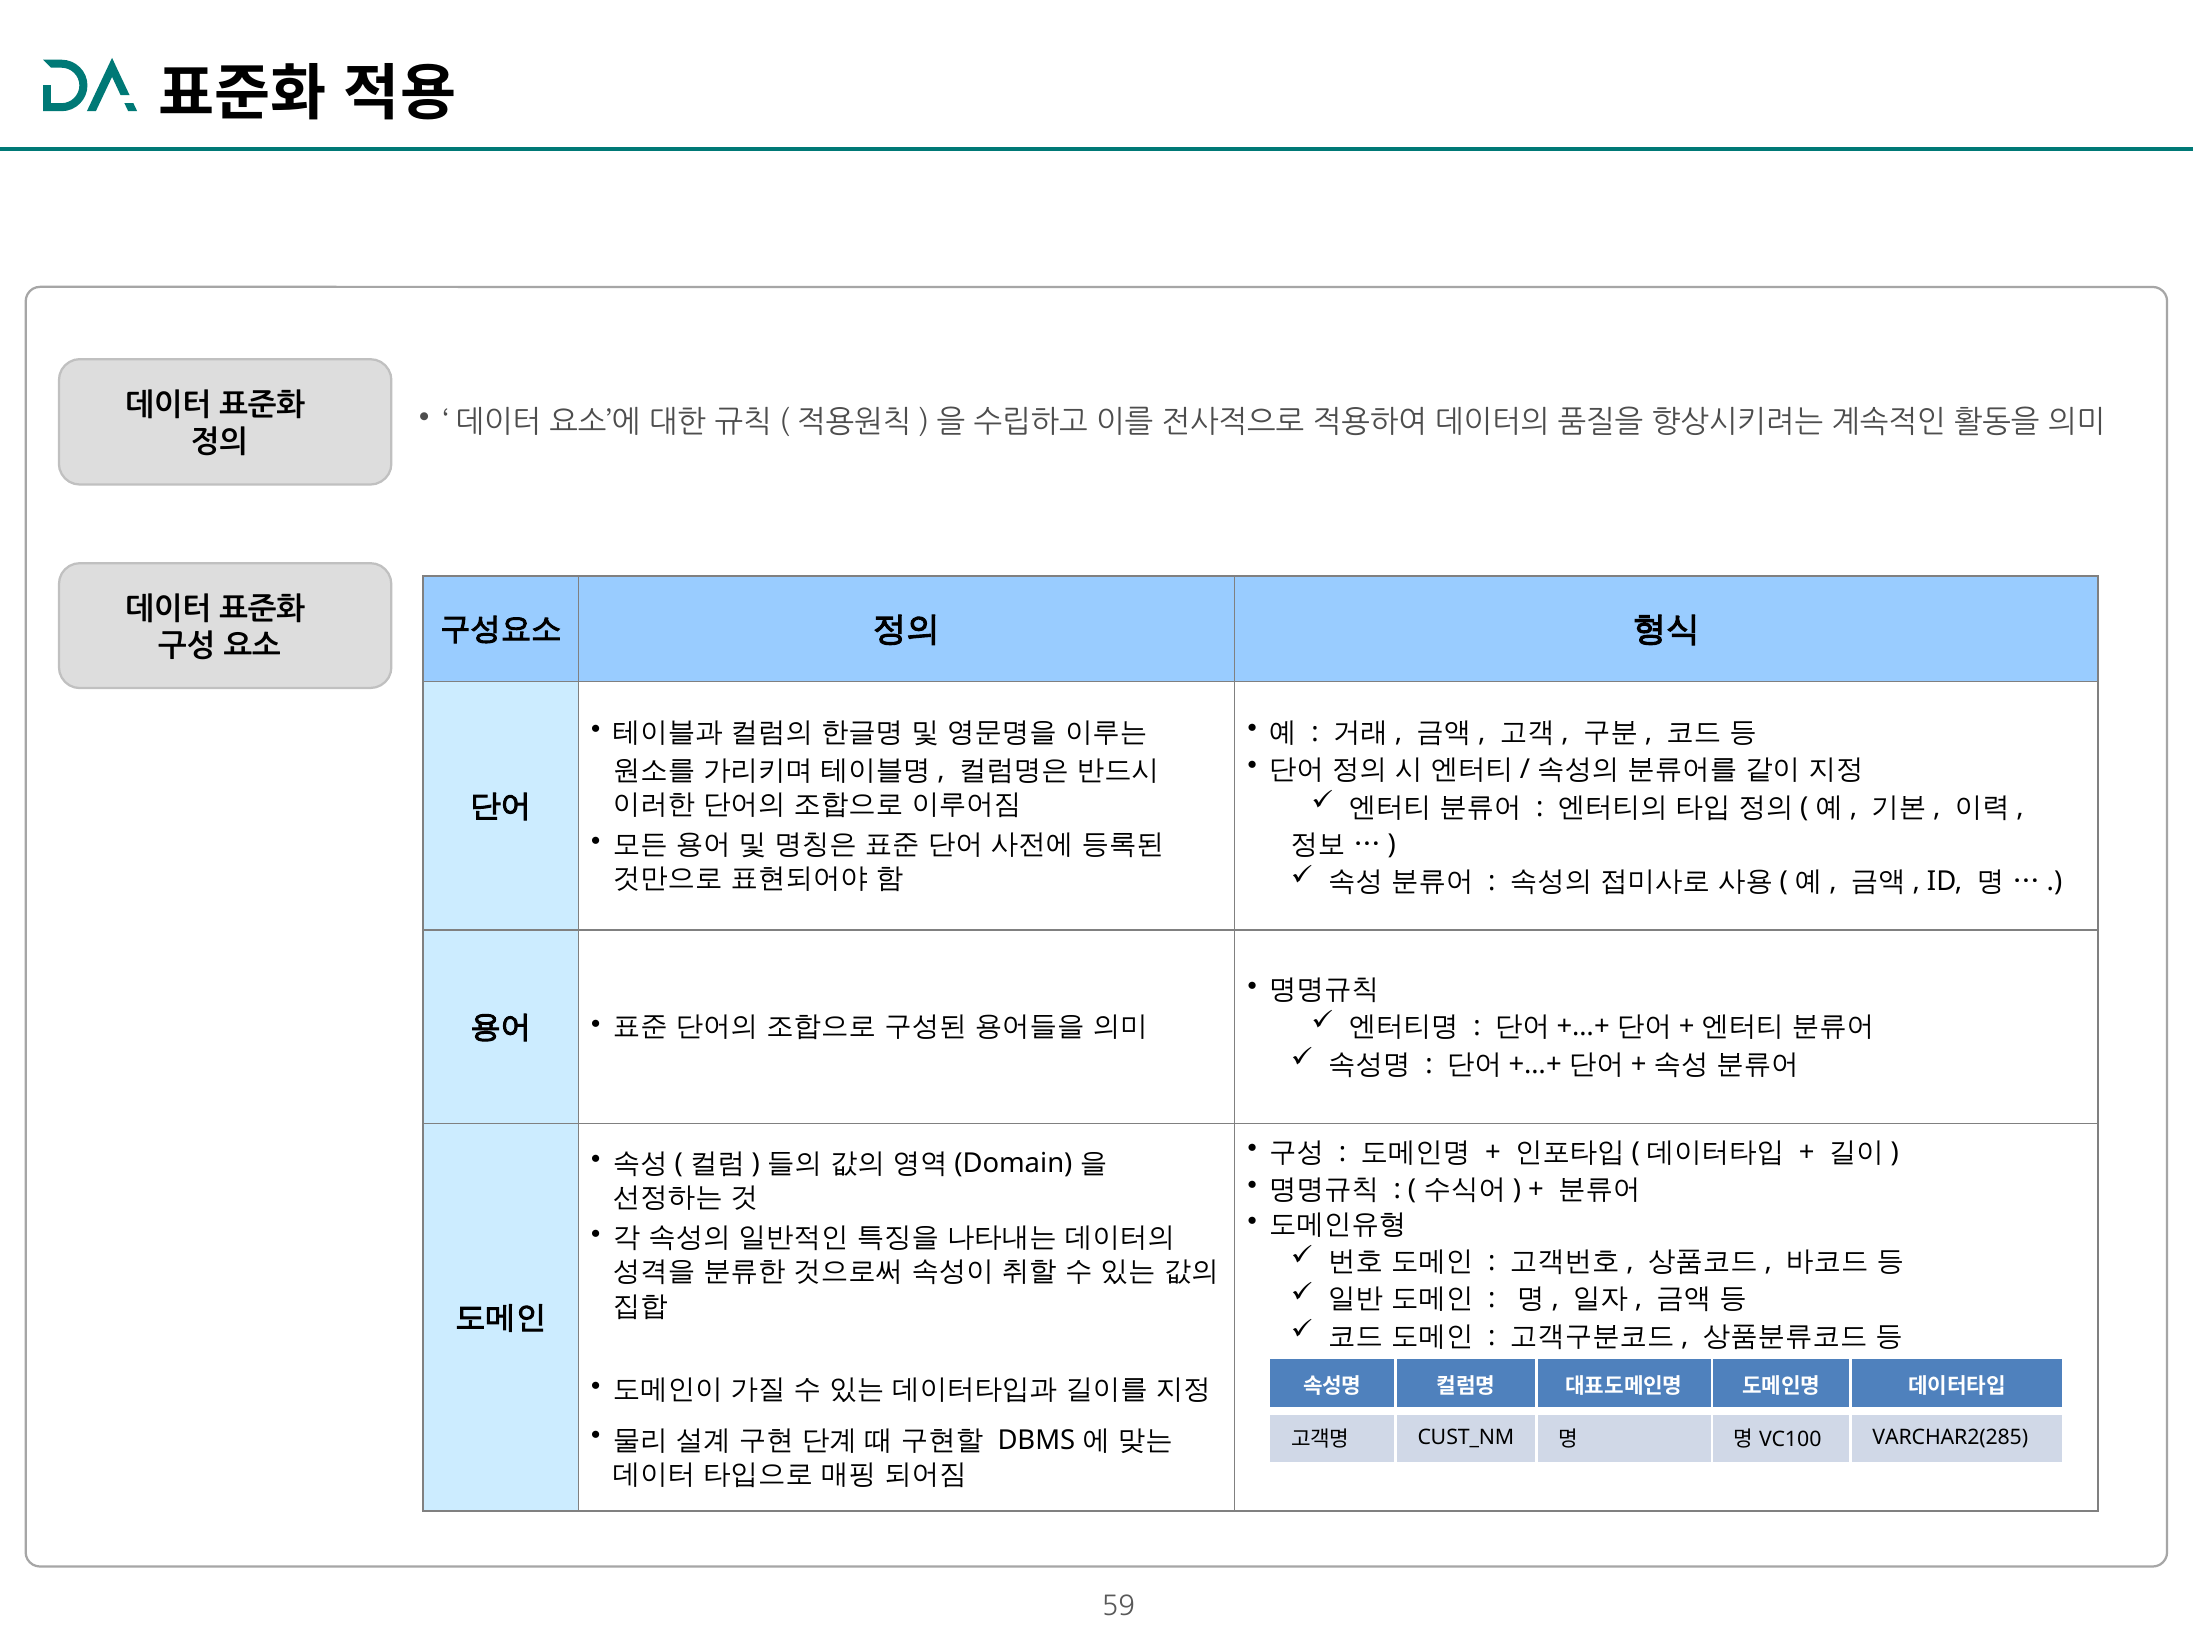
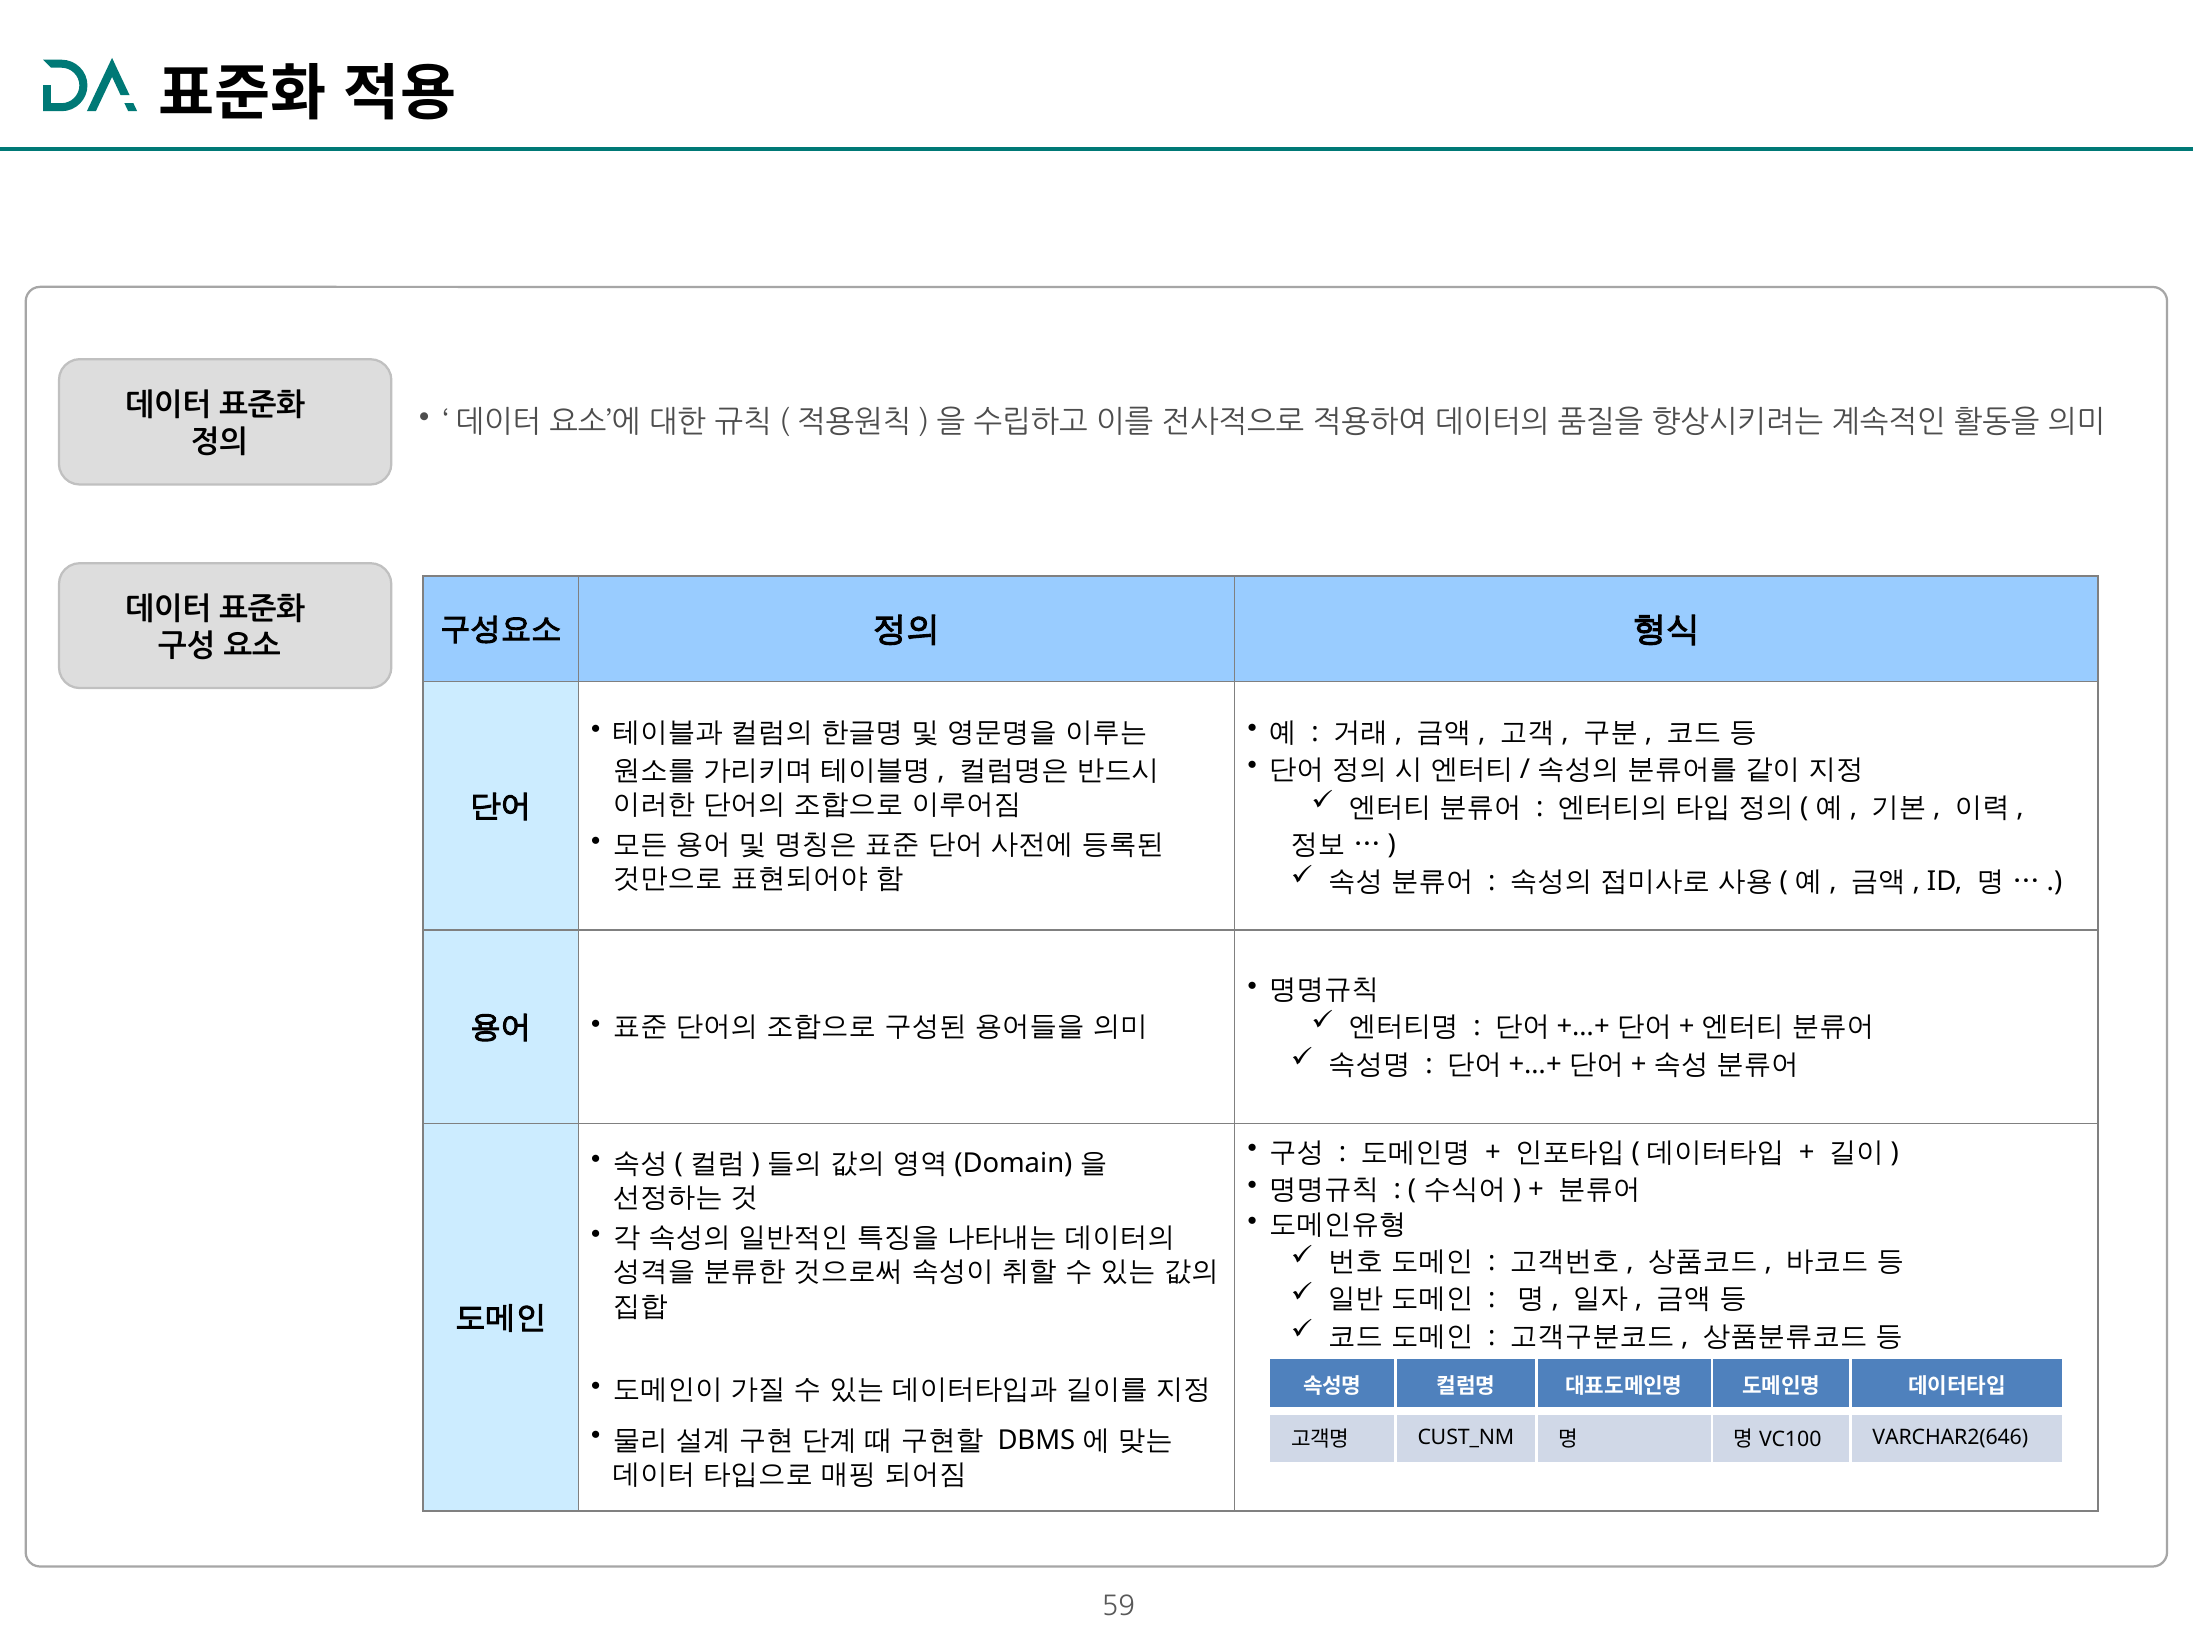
VARCHAR2(285: VARCHAR2(285 -> VARCHAR2(646
